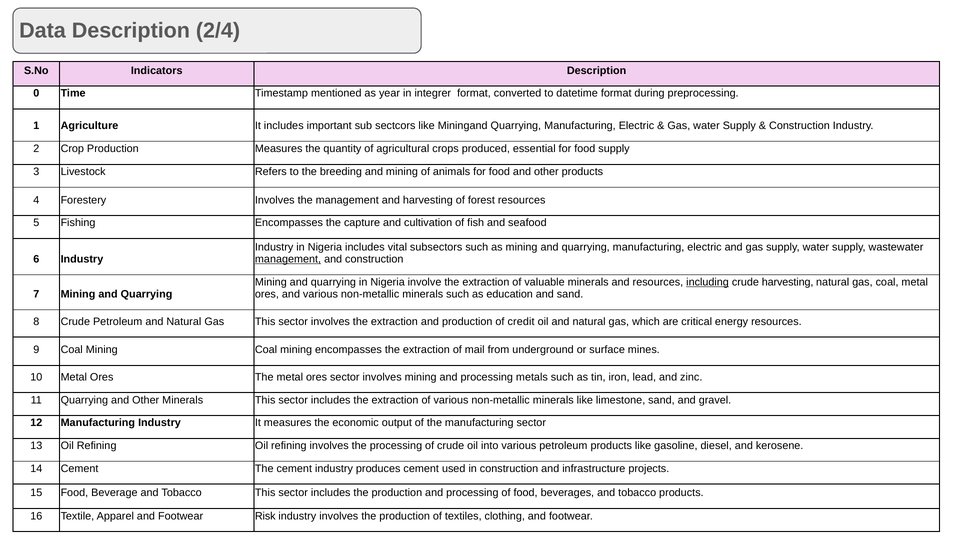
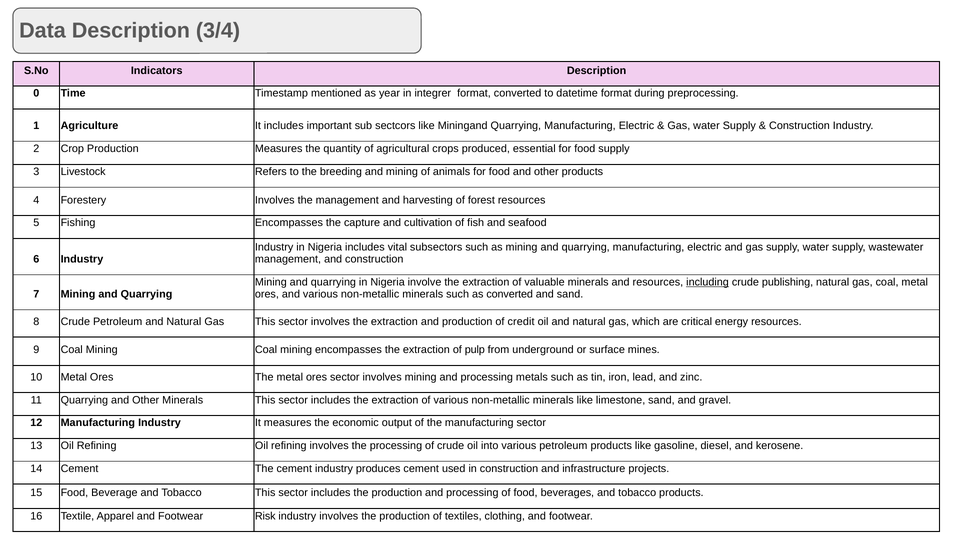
2/4: 2/4 -> 3/4
management at (288, 259) underline: present -> none
crude harvesting: harvesting -> publishing
as education: education -> converted
mail: mail -> pulp
